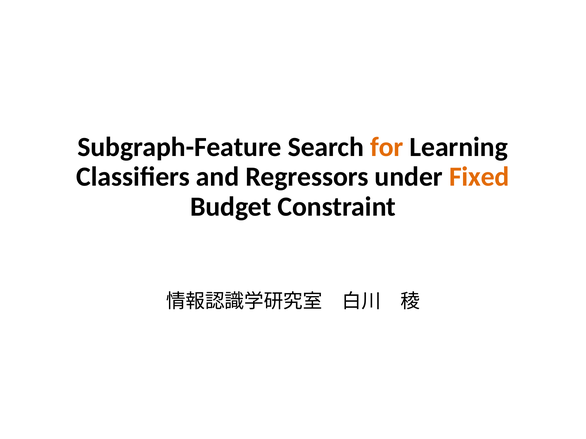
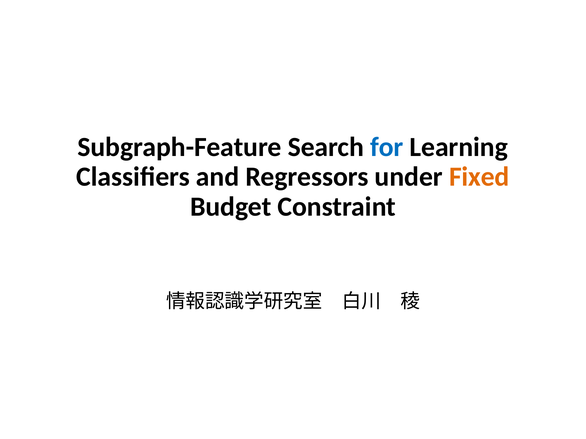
for colour: orange -> blue
